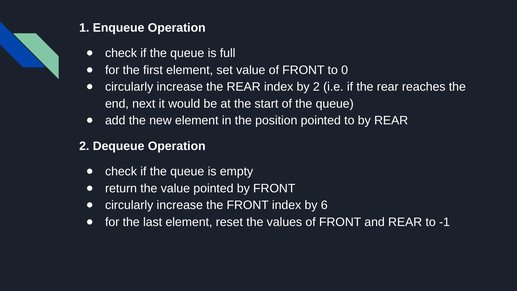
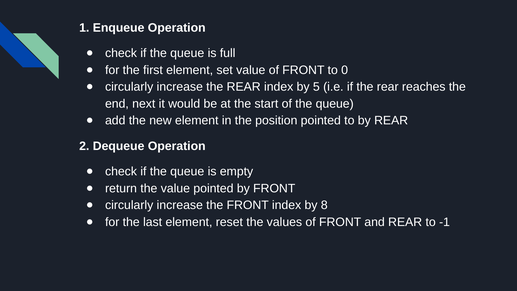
by 2: 2 -> 5
6: 6 -> 8
